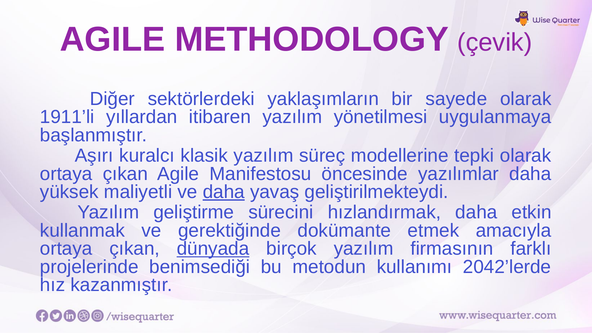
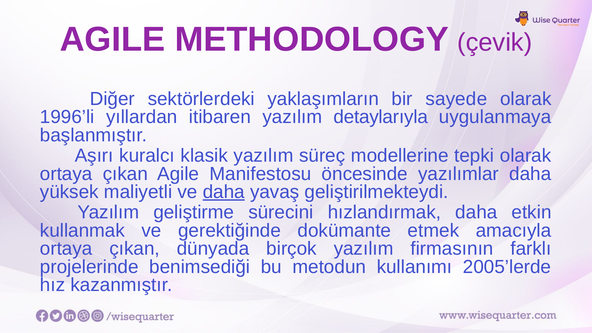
1911’li: 1911’li -> 1996’li
yönetilmesi: yönetilmesi -> detaylarıyla
dünyada underline: present -> none
2042’lerde: 2042’lerde -> 2005’lerde
